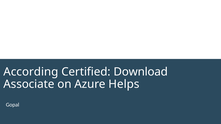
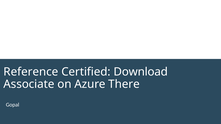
According: According -> Reference
Helps: Helps -> There
